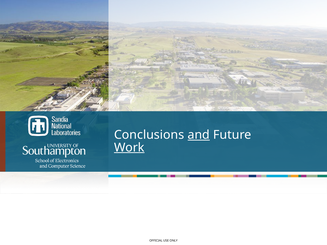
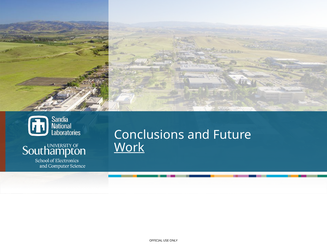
and underline: present -> none
